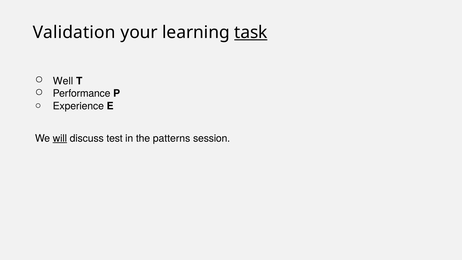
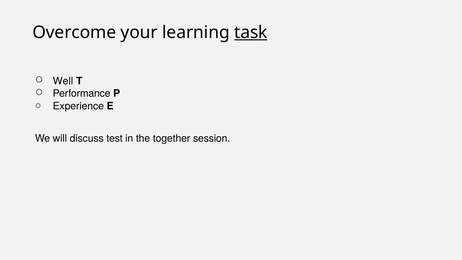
Validation: Validation -> Overcome
will underline: present -> none
patterns: patterns -> together
